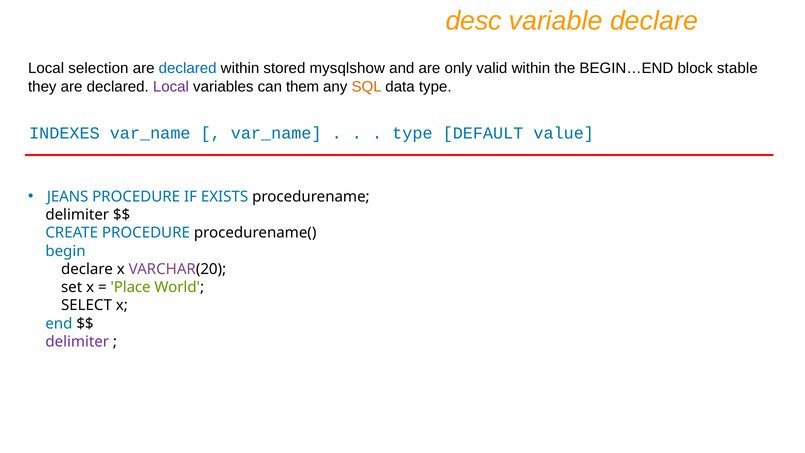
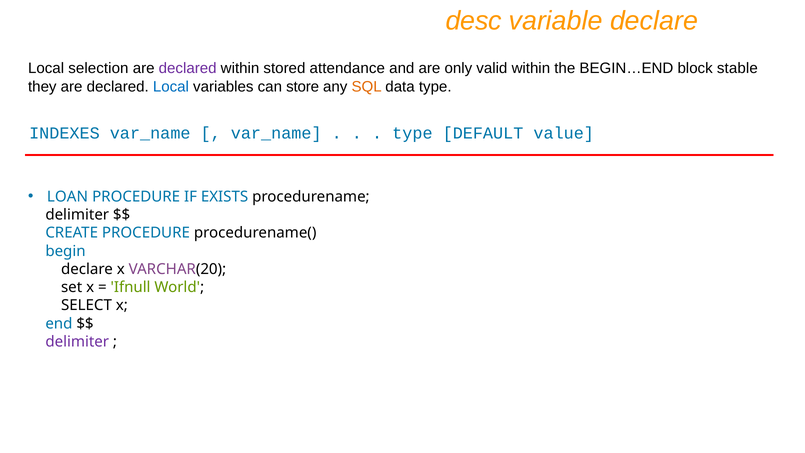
declared at (188, 68) colour: blue -> purple
mysqlshow: mysqlshow -> attendance
Local at (171, 87) colour: purple -> blue
them: them -> store
JEANS: JEANS -> LOAN
Place: Place -> Ifnull
